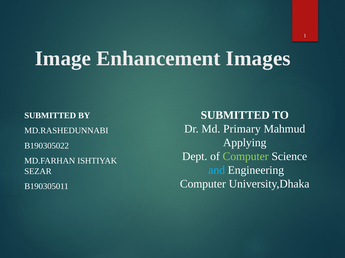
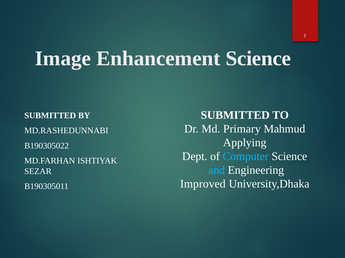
Enhancement Images: Images -> Science
Computer at (246, 157) colour: light green -> light blue
Computer at (203, 184): Computer -> Improved
